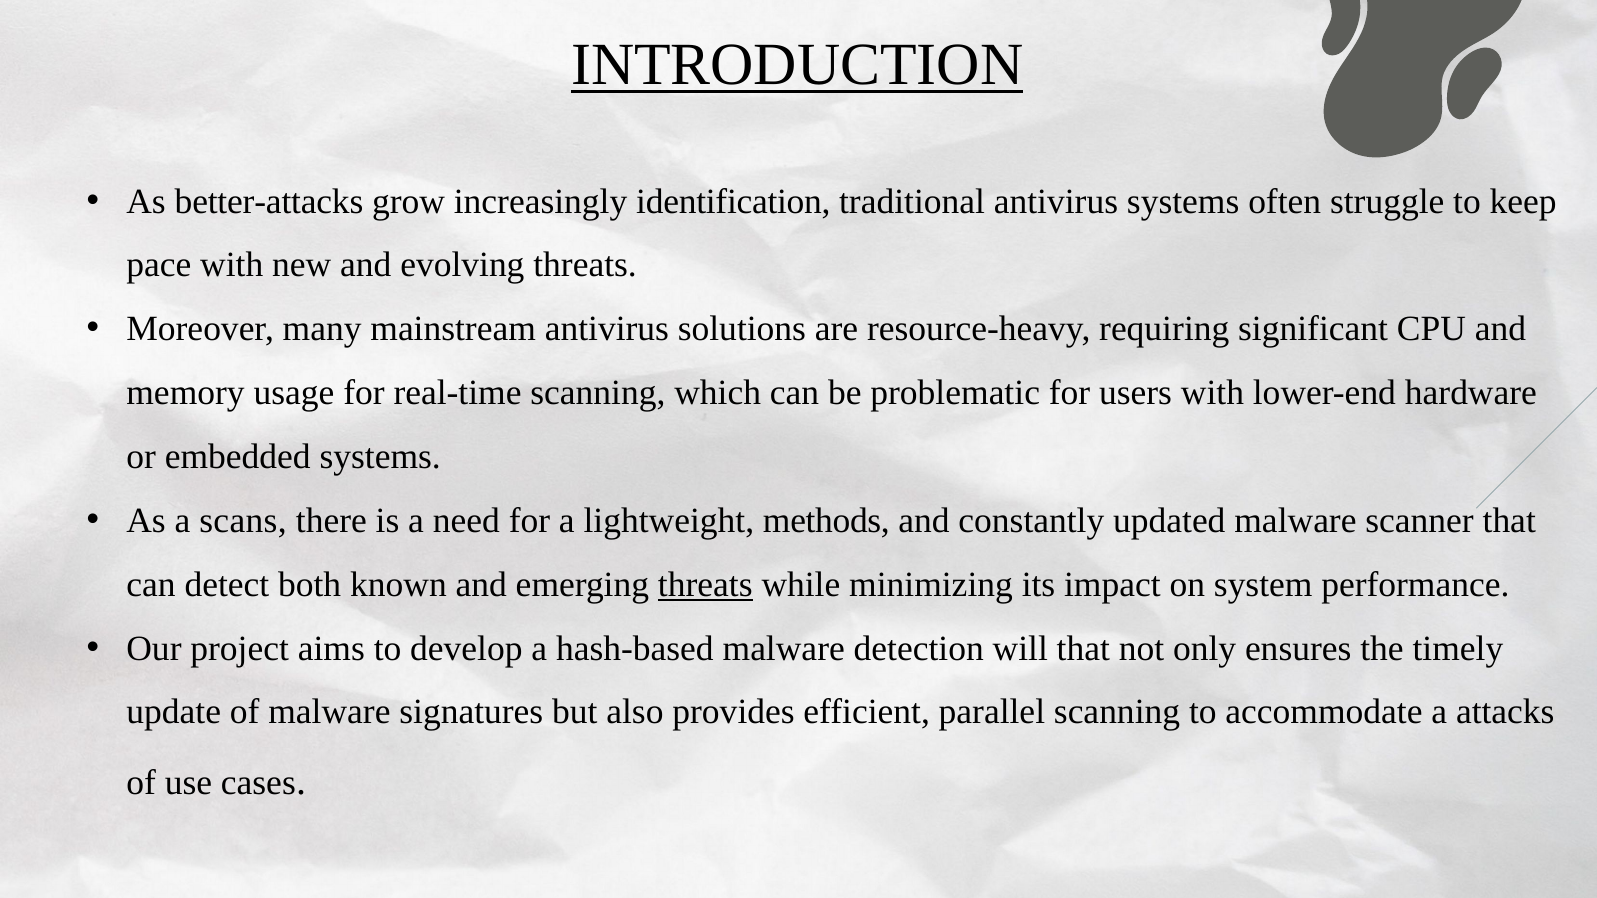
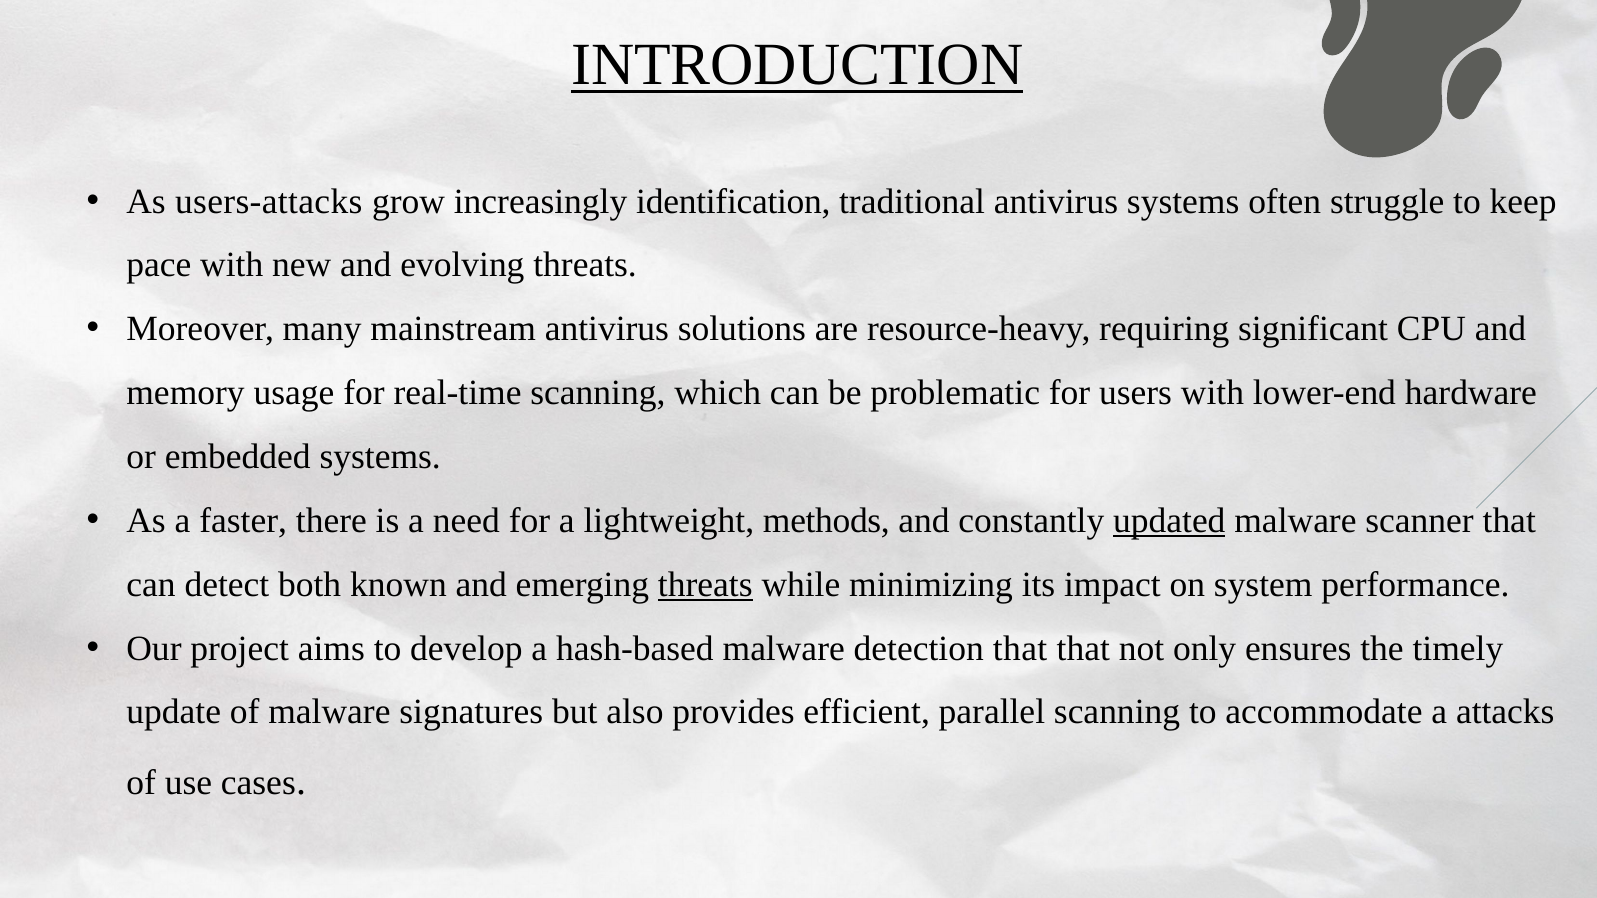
better-attacks: better-attacks -> users-attacks
scans: scans -> faster
updated underline: none -> present
detection will: will -> that
